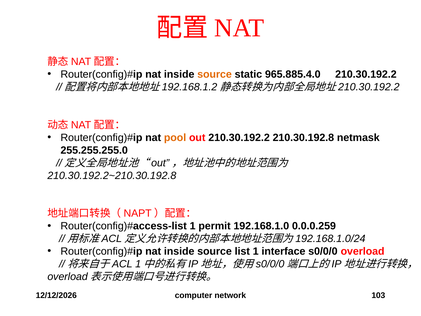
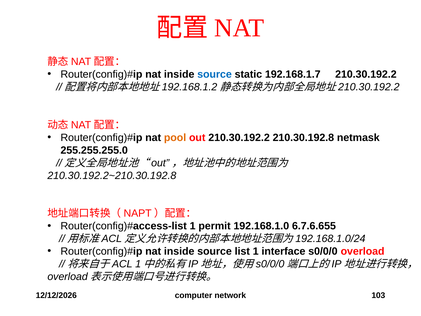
source at (215, 74) colour: orange -> blue
965.885.4.0: 965.885.4.0 -> 192.168.1.7
0.0.0.259: 0.0.0.259 -> 6.7.6.655
